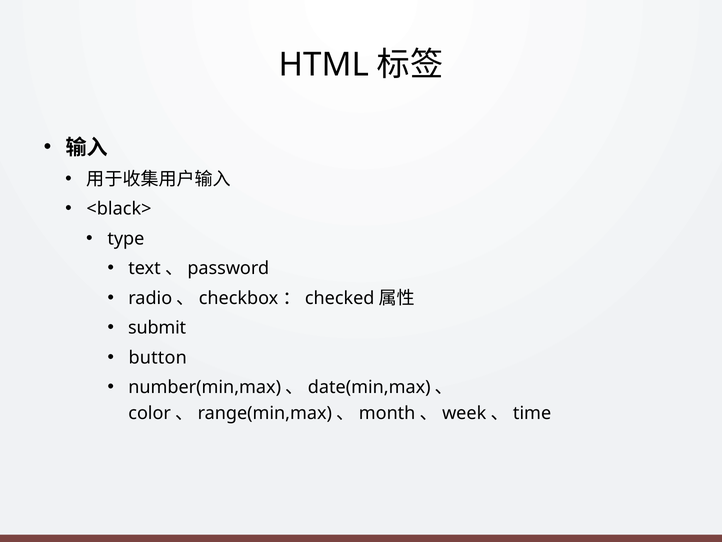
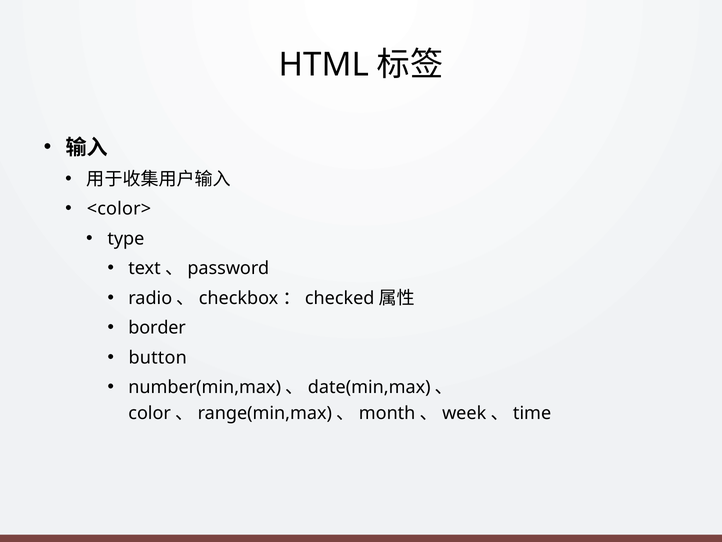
<black>: <black> -> <color>
submit: submit -> border
